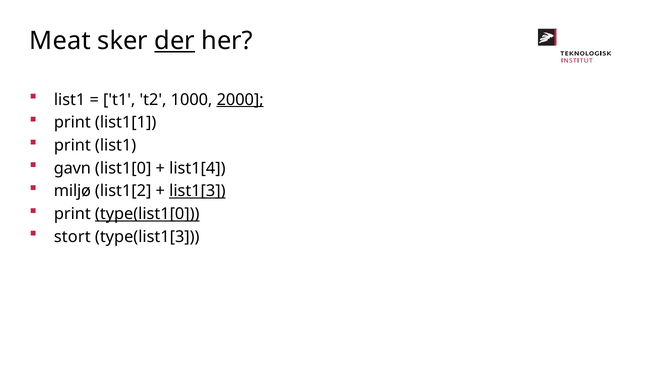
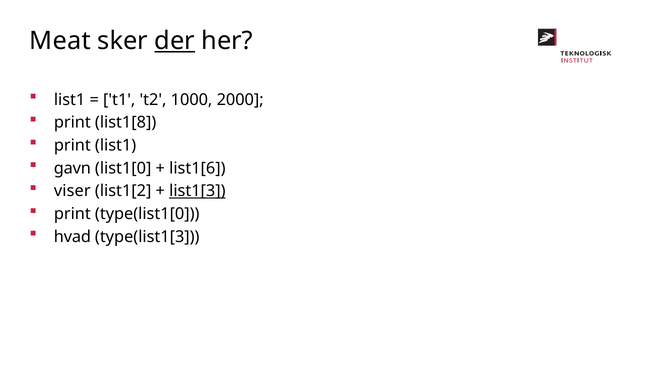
2000 underline: present -> none
list1[1: list1[1 -> list1[8
list1[4: list1[4 -> list1[6
miljø: miljø -> viser
type(list1[0 underline: present -> none
stort: stort -> hvad
